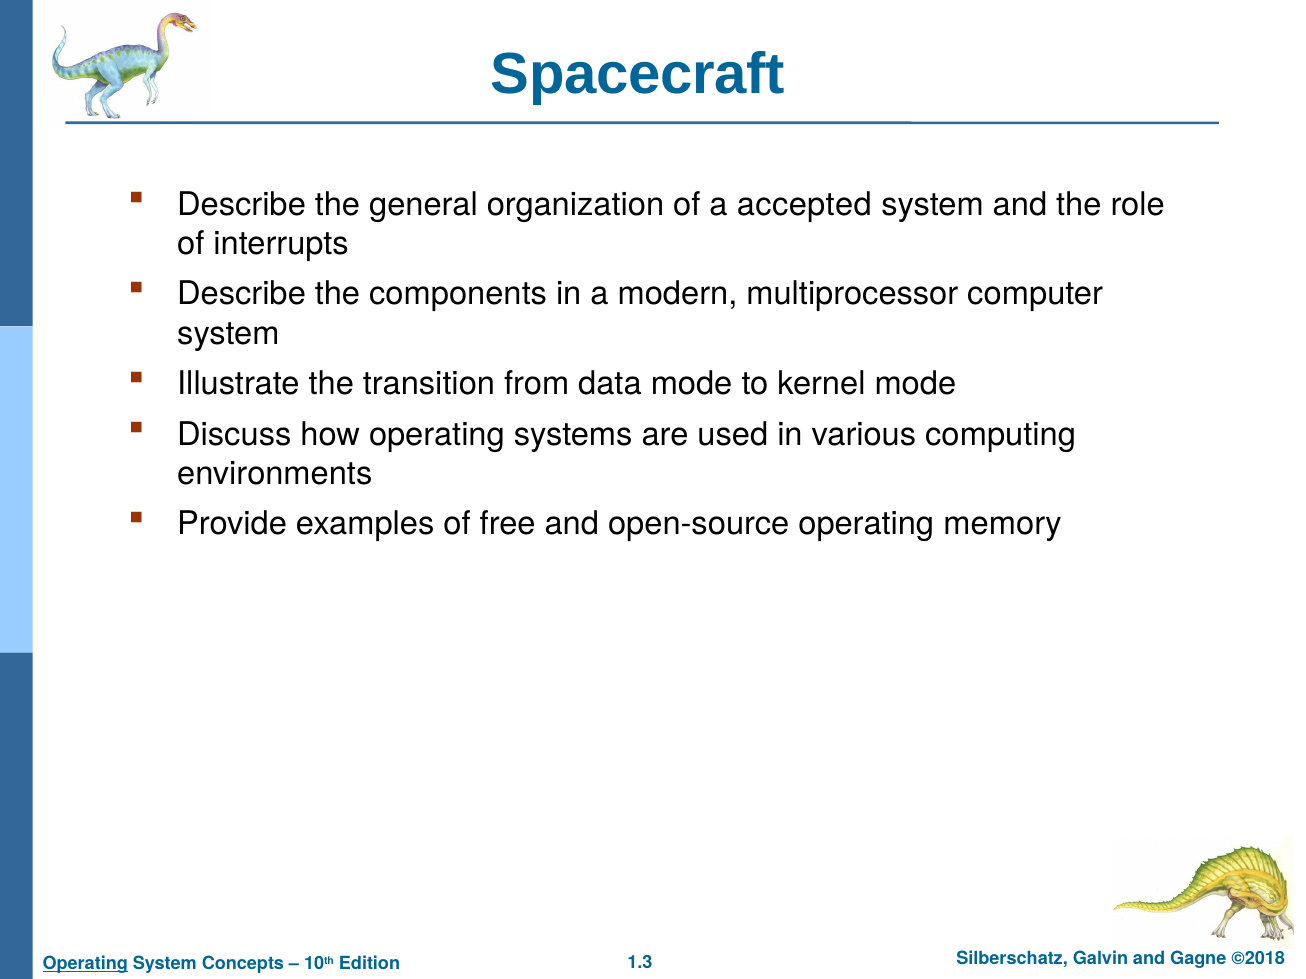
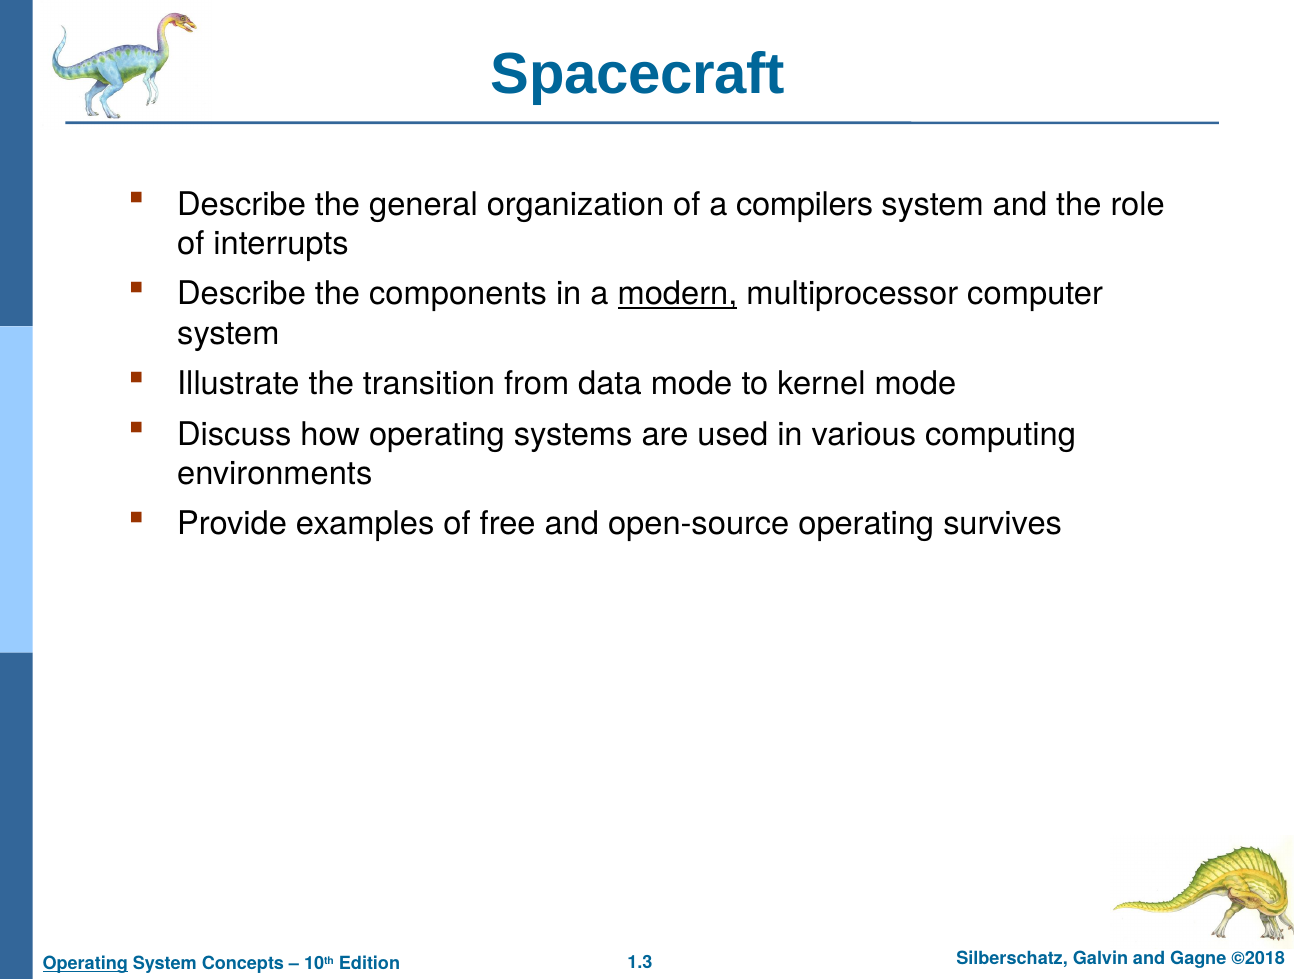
accepted: accepted -> compilers
modern underline: none -> present
memory: memory -> survives
